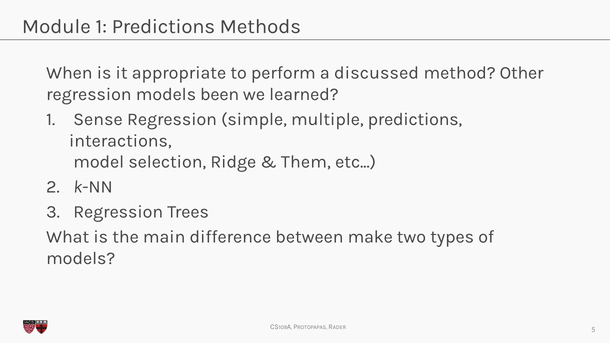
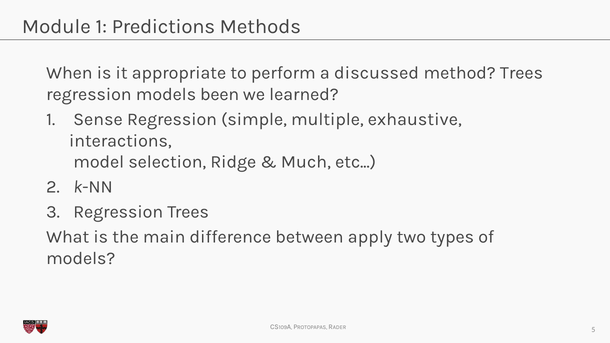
method Other: Other -> Trees
multiple predictions: predictions -> exhaustive
Them: Them -> Much
make: make -> apply
